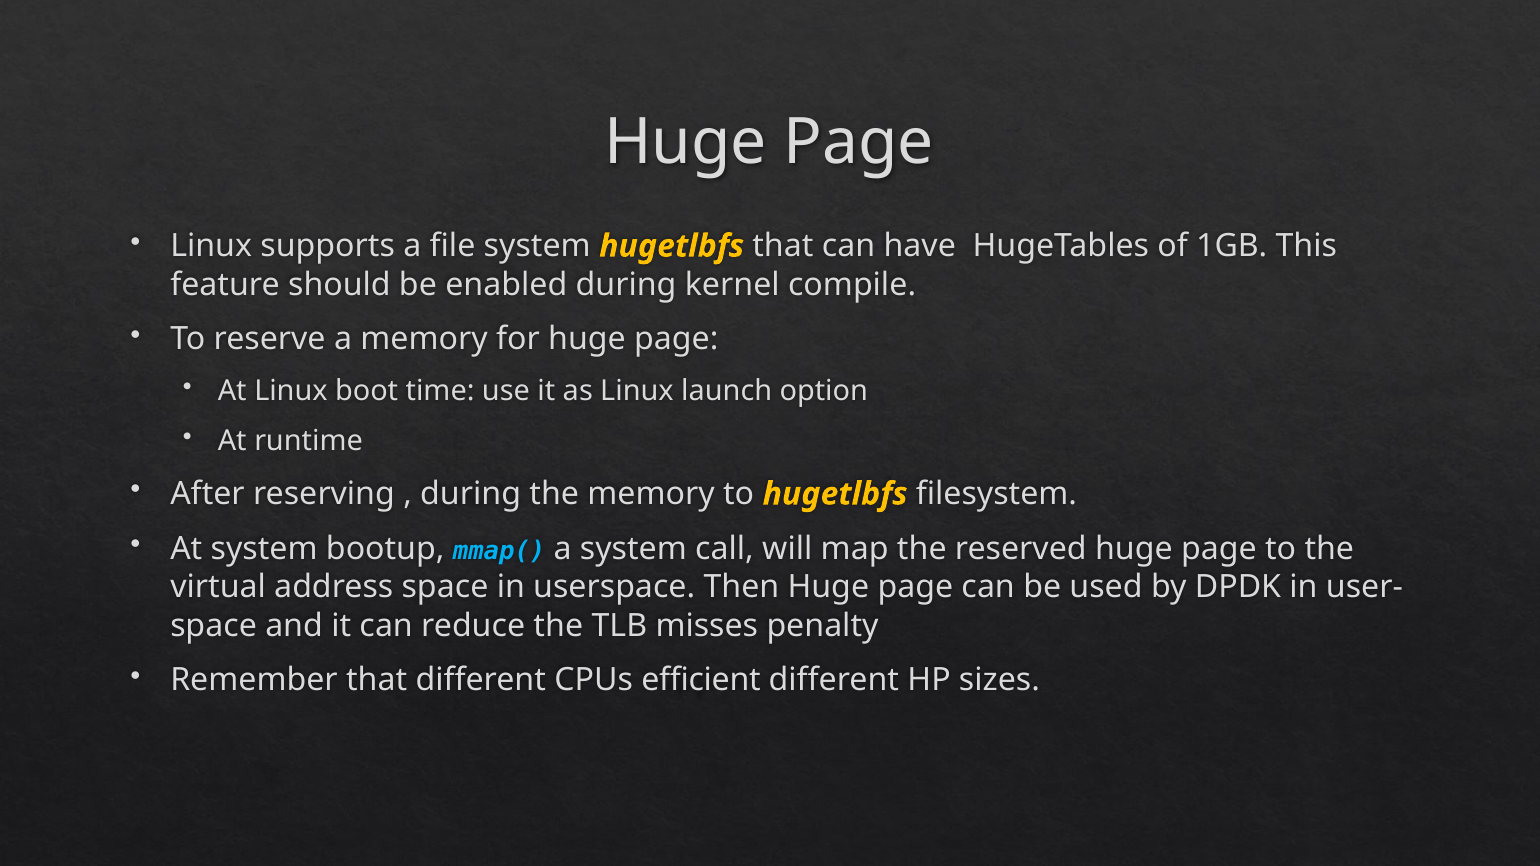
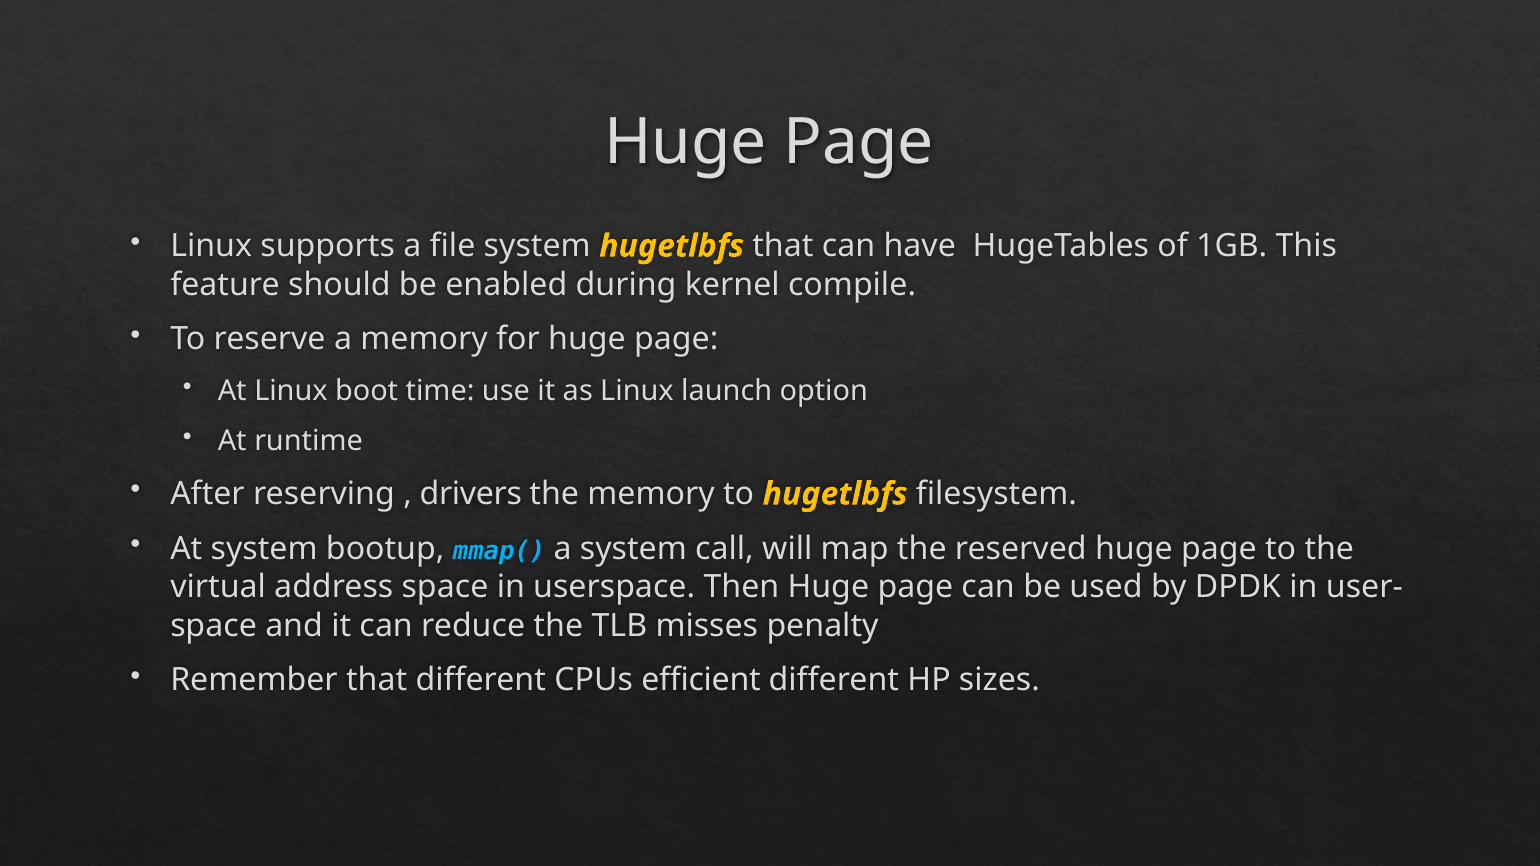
during at (471, 494): during -> drivers
